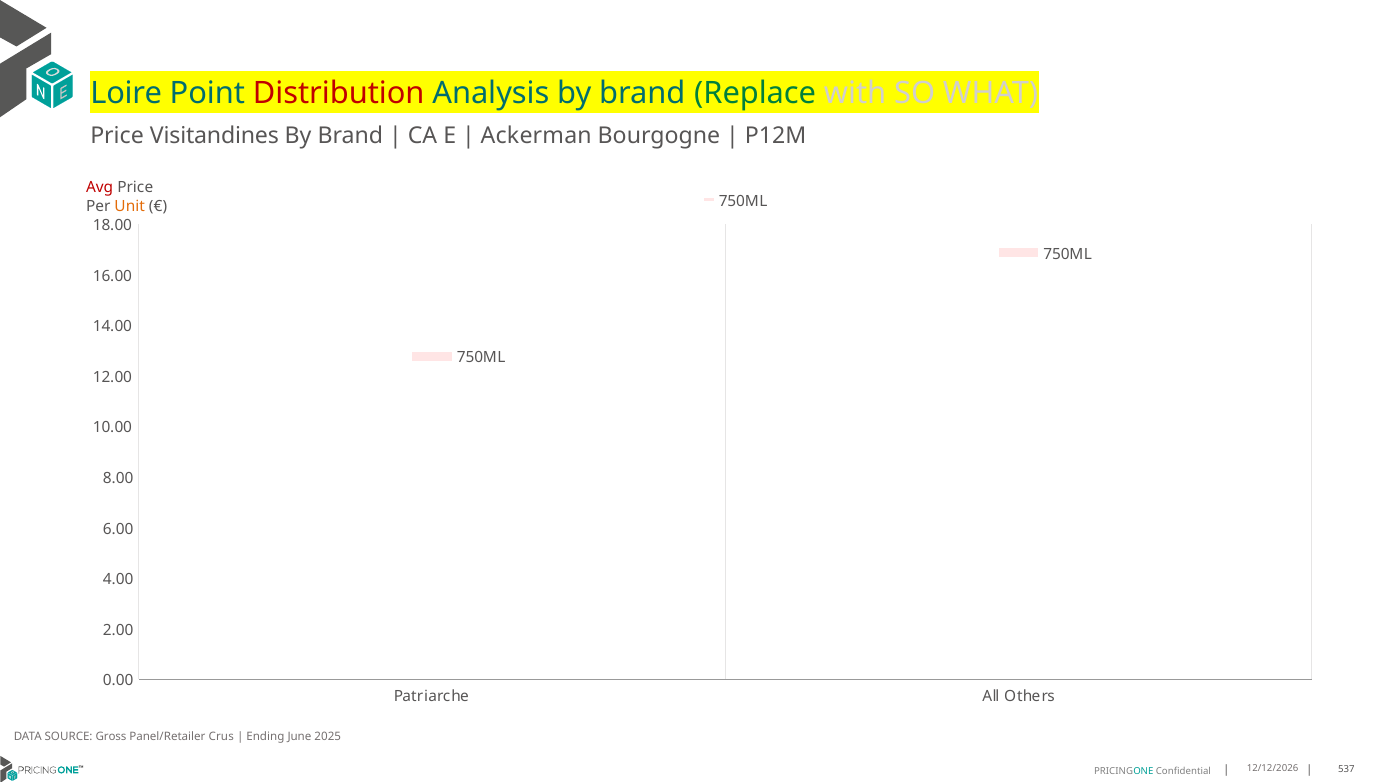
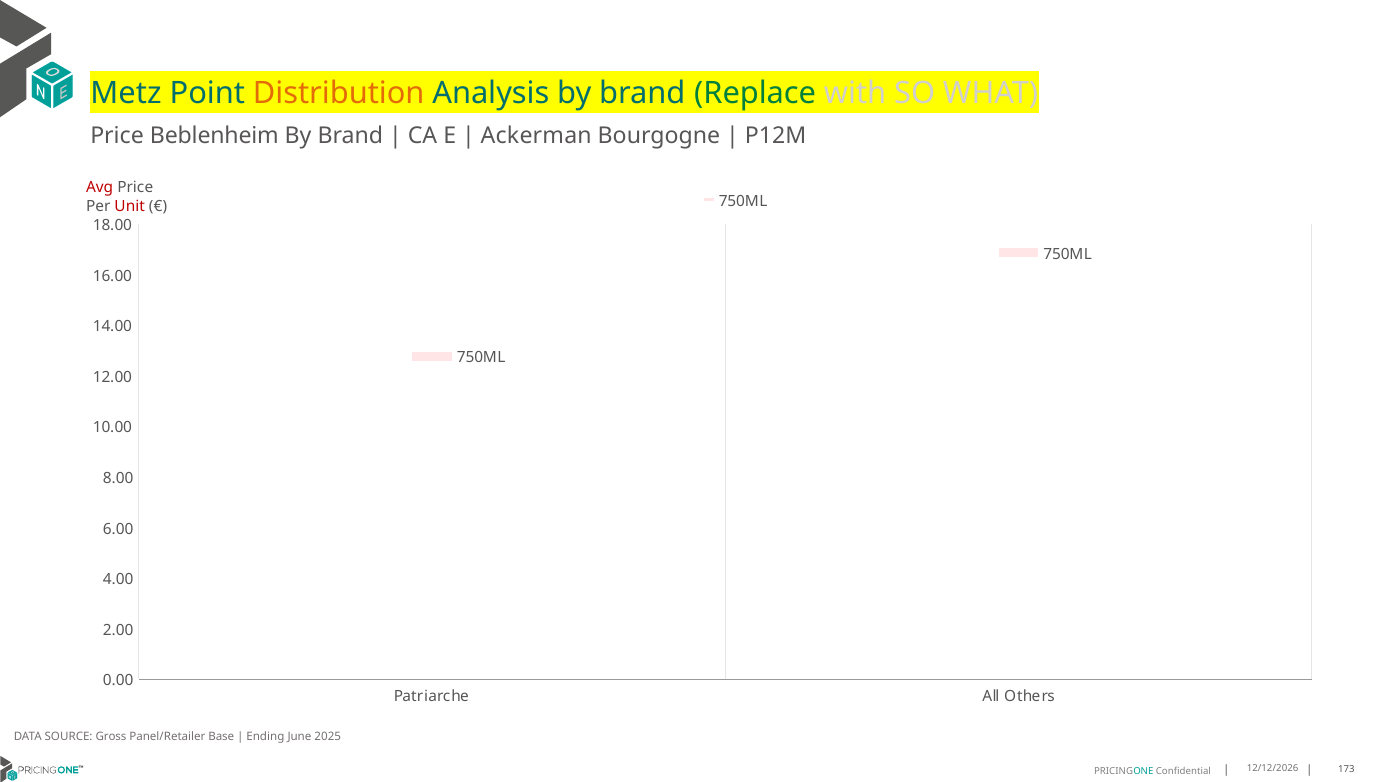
Loire: Loire -> Metz
Distribution colour: red -> orange
Visitandines: Visitandines -> Beblenheim
Unit colour: orange -> red
Crus: Crus -> Base
537: 537 -> 173
